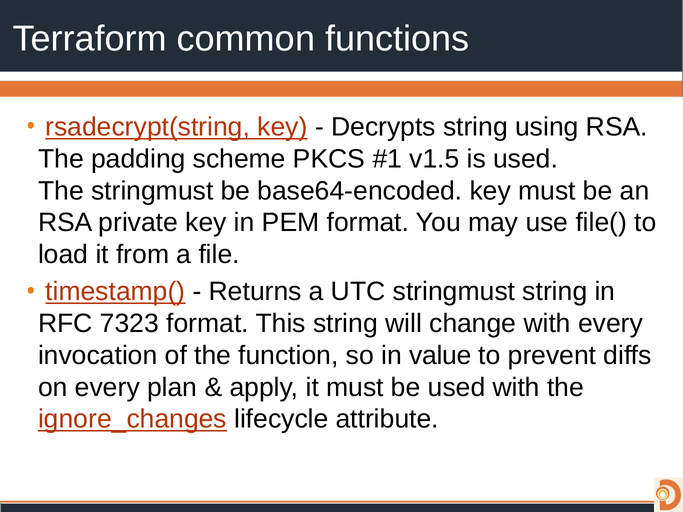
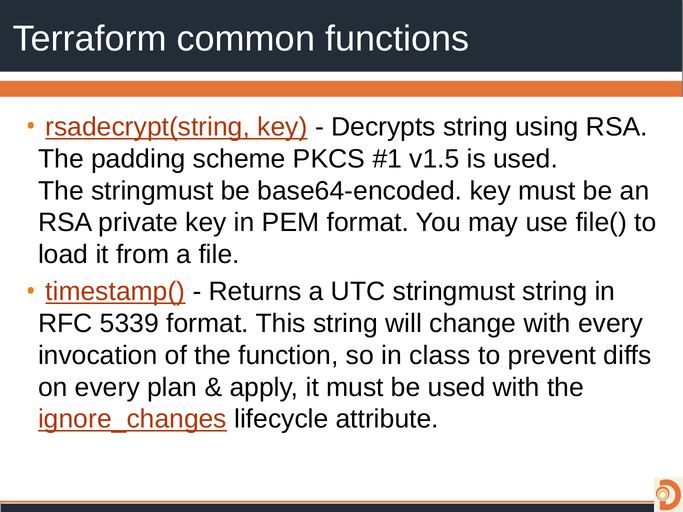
7323: 7323 -> 5339
value: value -> class
